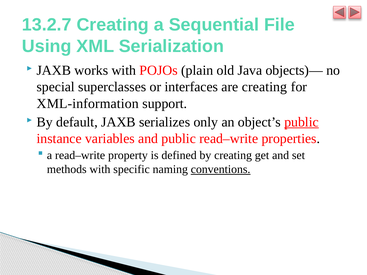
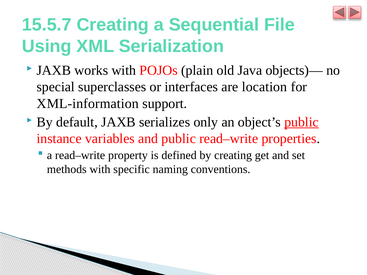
13.2.7: 13.2.7 -> 15.5.7
are creating: creating -> location
conventions underline: present -> none
